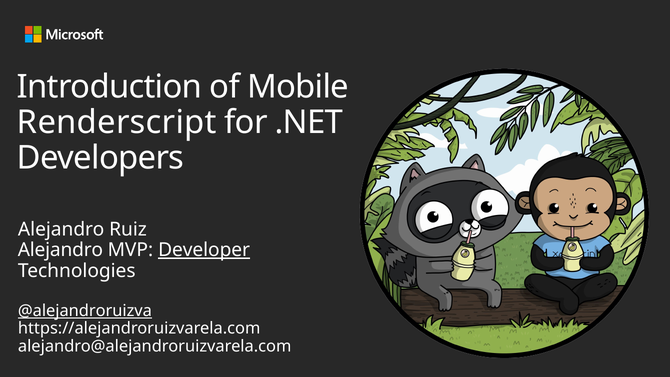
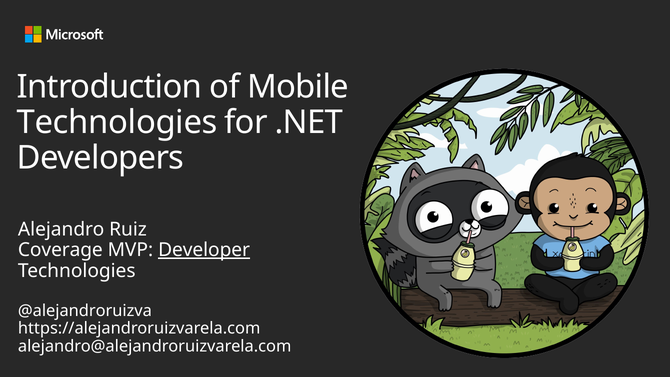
Renderscript at (117, 122): Renderscript -> Technologies
Alejandro at (60, 250): Alejandro -> Coverage
@alejandroruizva underline: present -> none
